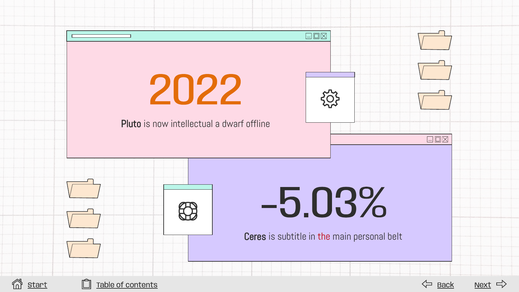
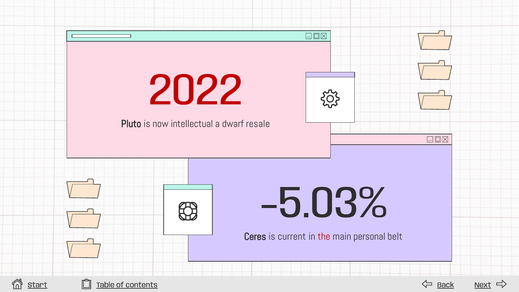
2022 colour: orange -> red
offline: offline -> resale
subtitle: subtitle -> current
